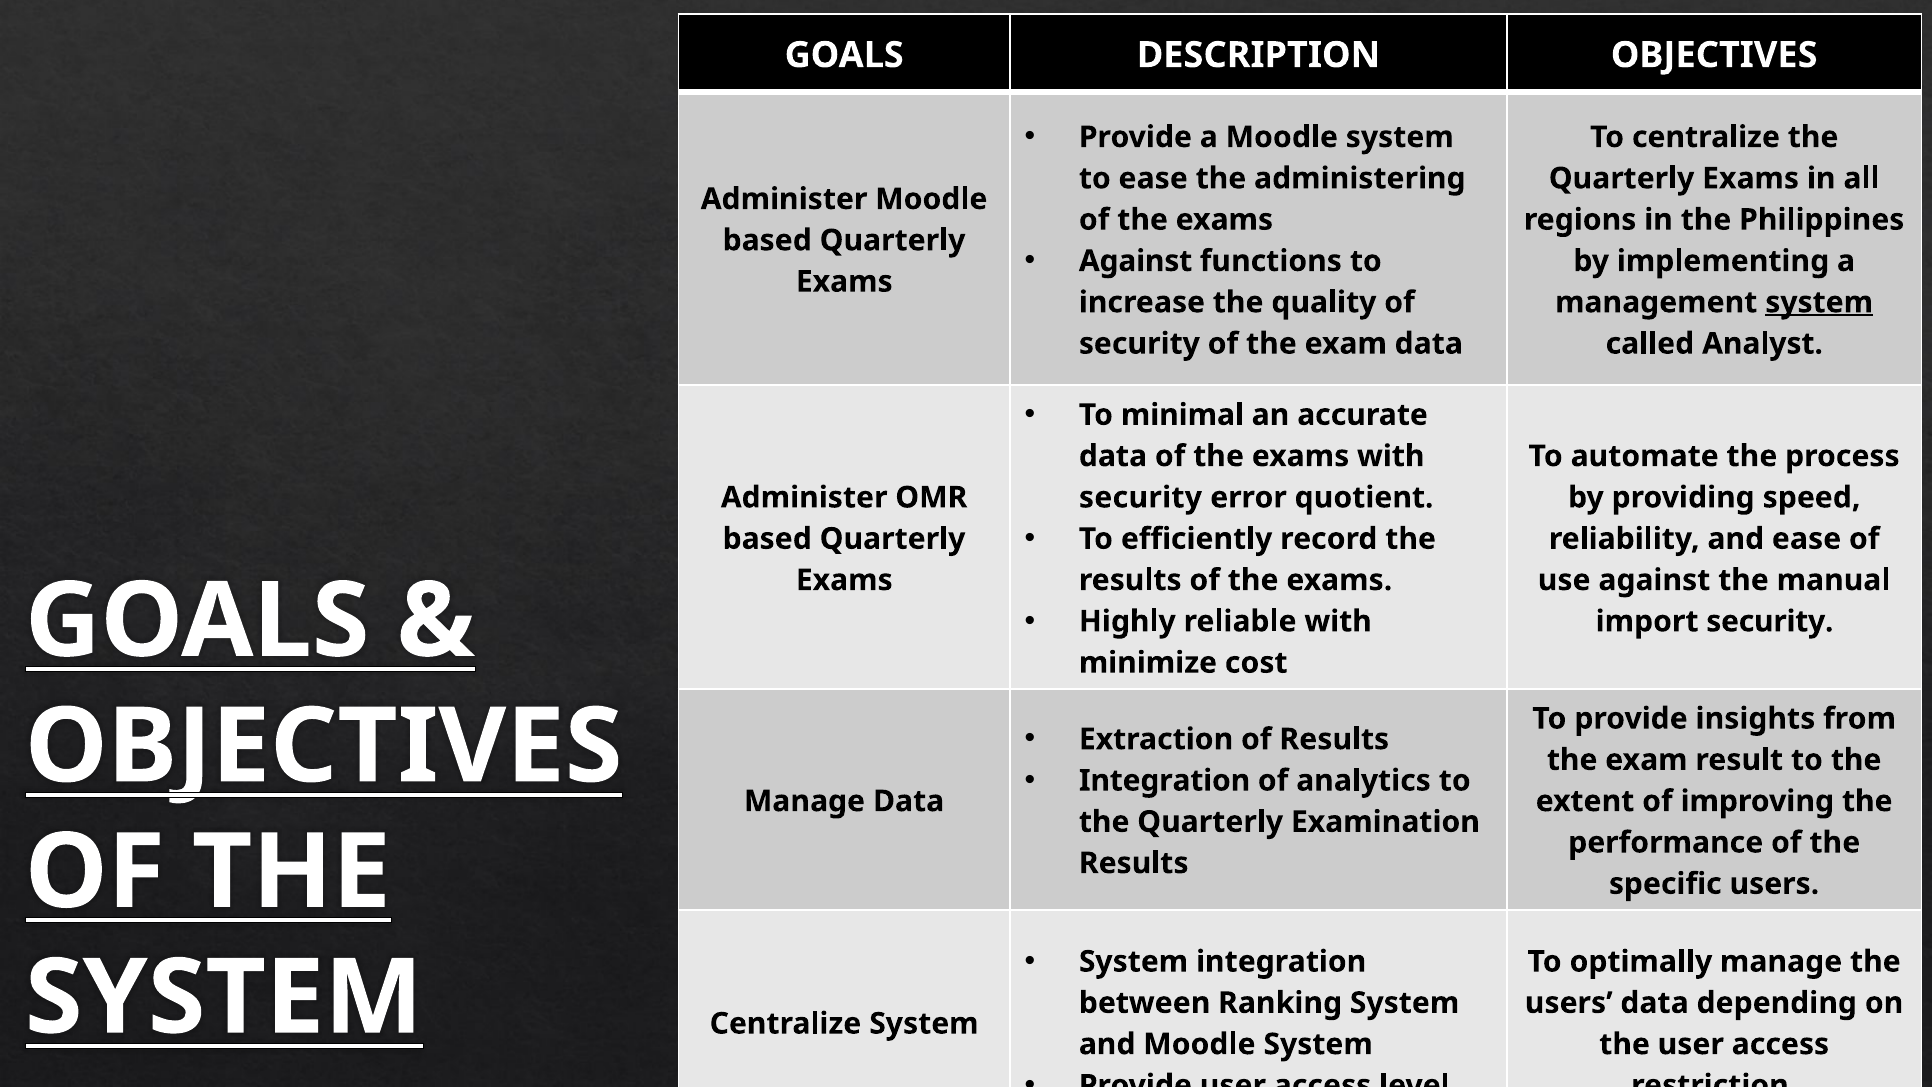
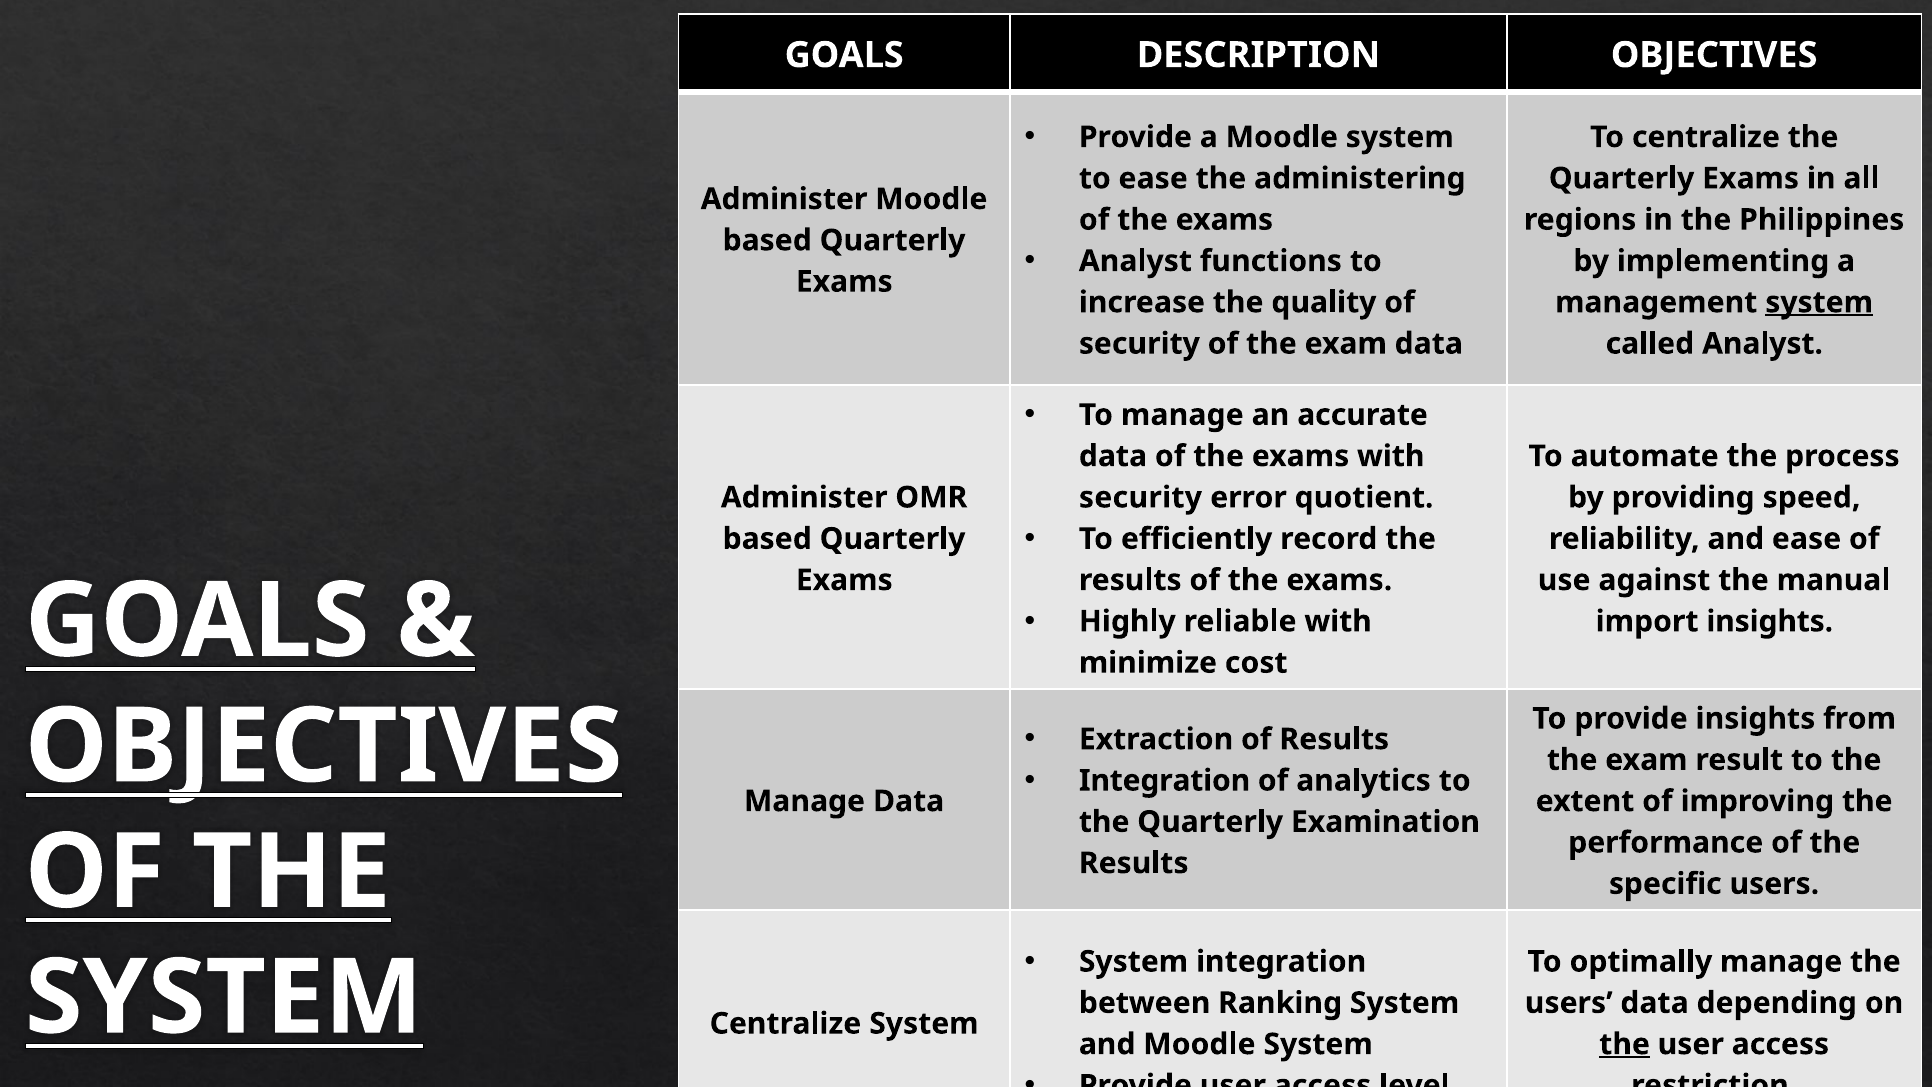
Against at (1136, 261): Against -> Analyst
To minimal: minimal -> manage
import security: security -> insights
the at (1625, 1044) underline: none -> present
